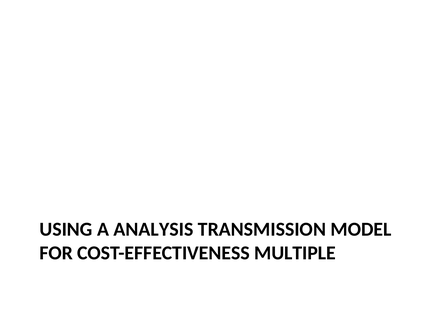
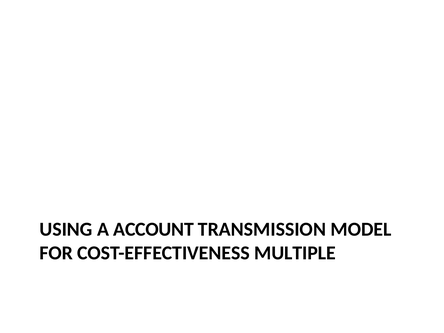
ANALYSIS: ANALYSIS -> ACCOUNT
